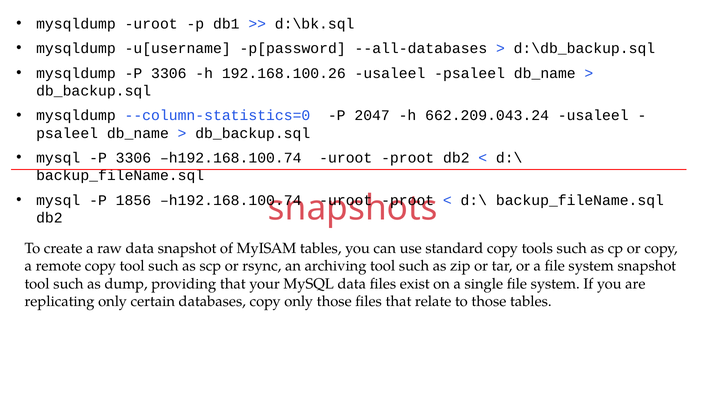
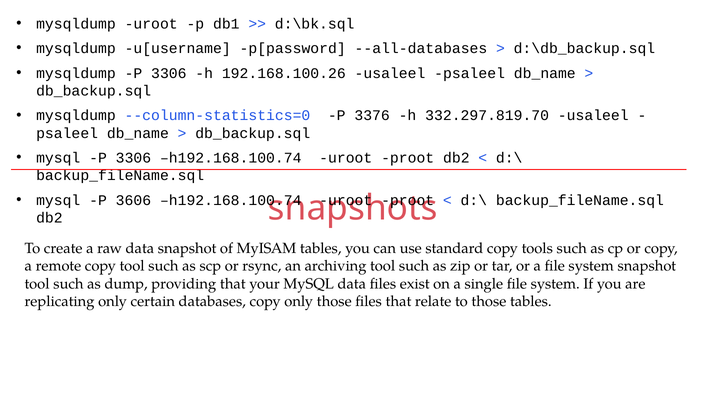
2047: 2047 -> 3376
662.209.043.24: 662.209.043.24 -> 332.297.819.70
1856: 1856 -> 3606
